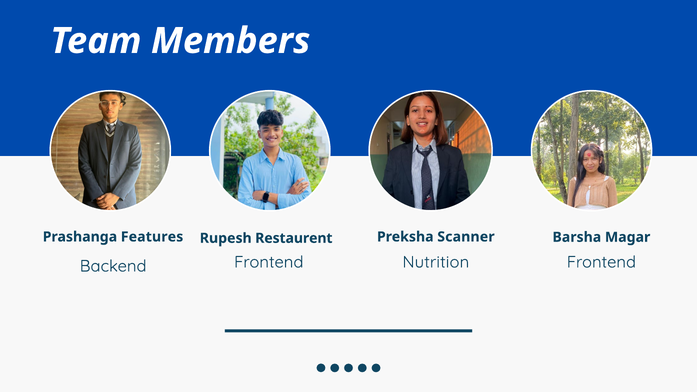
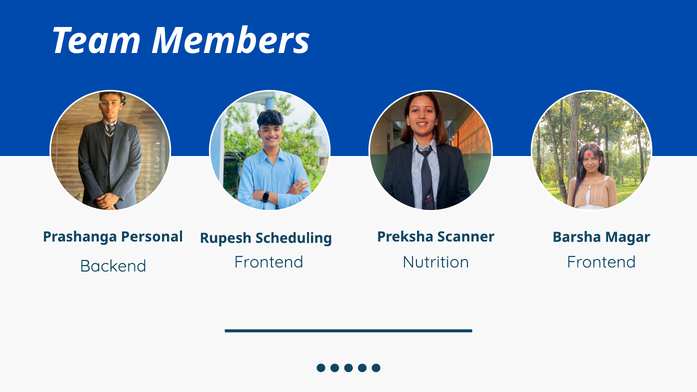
Features: Features -> Personal
Restaurent: Restaurent -> Scheduling
